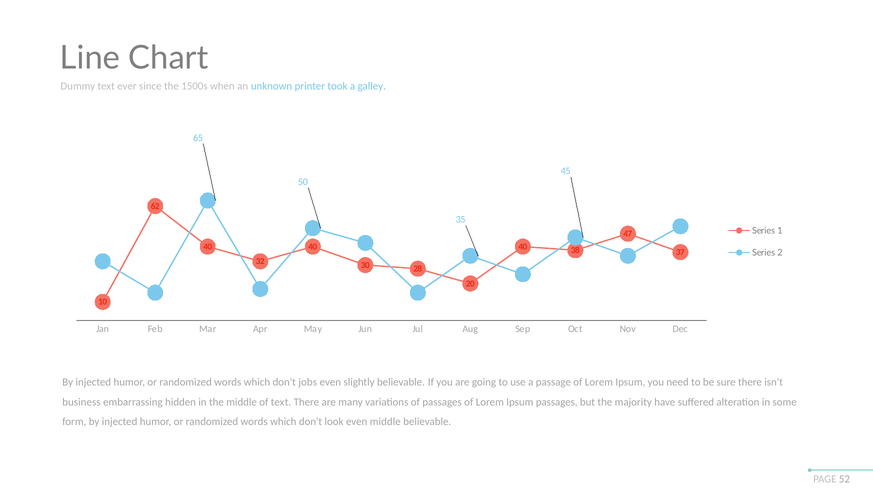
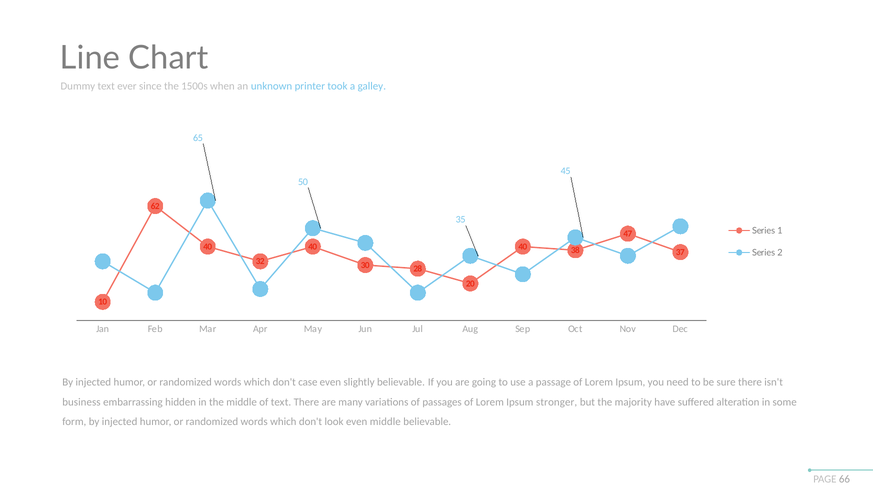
jobs: jobs -> case
Ipsum passages: passages -> stronger
52: 52 -> 66
